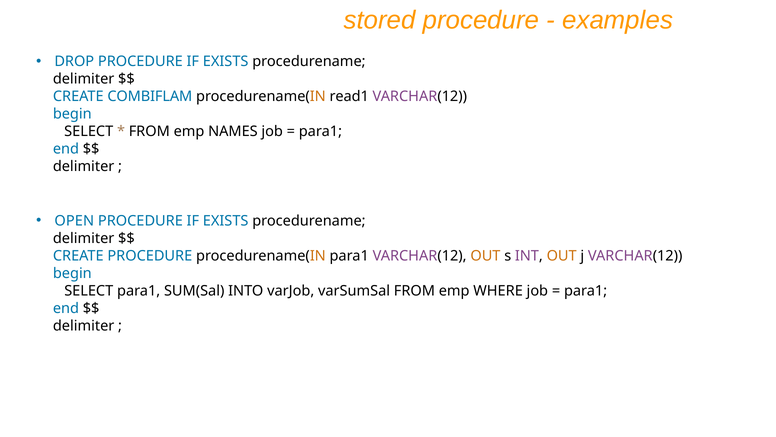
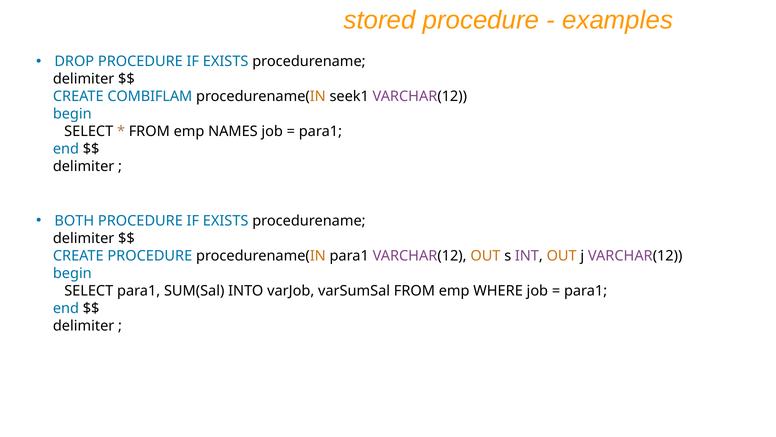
read1: read1 -> seek1
OPEN: OPEN -> BOTH
